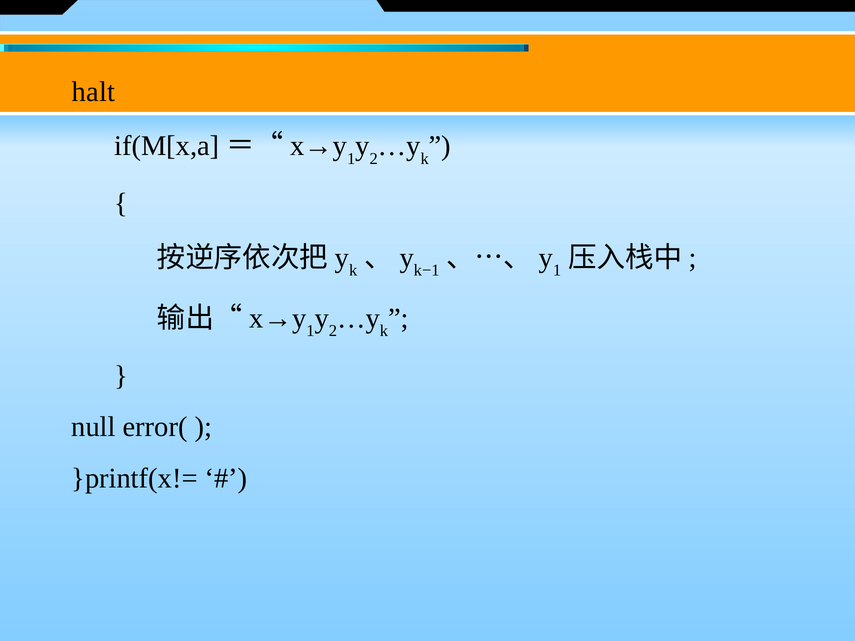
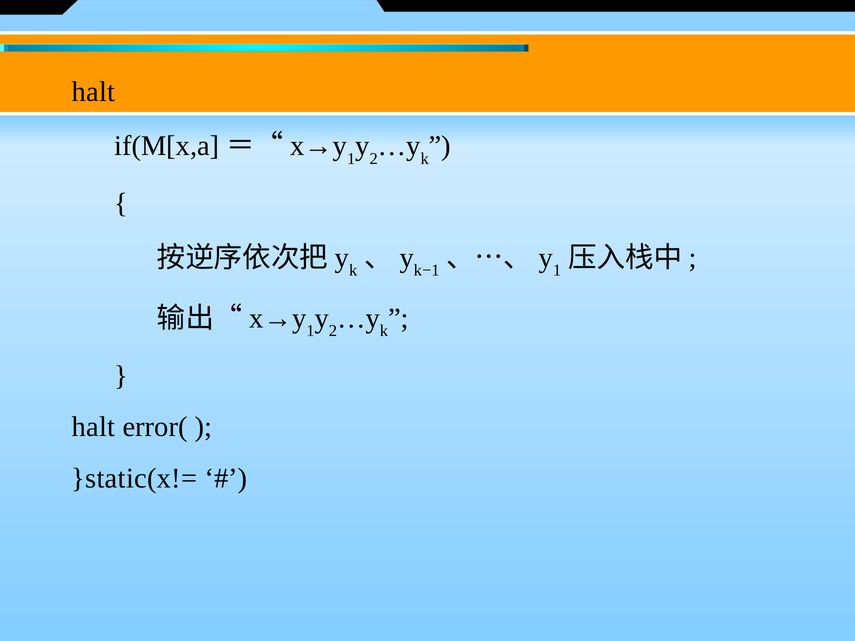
null at (94, 427): null -> halt
}printf(x!=: }printf(x!= -> }static(x!=
